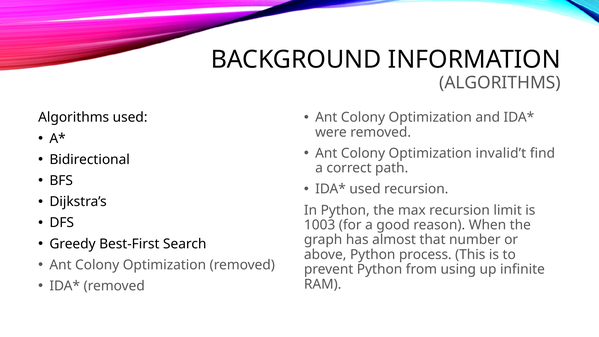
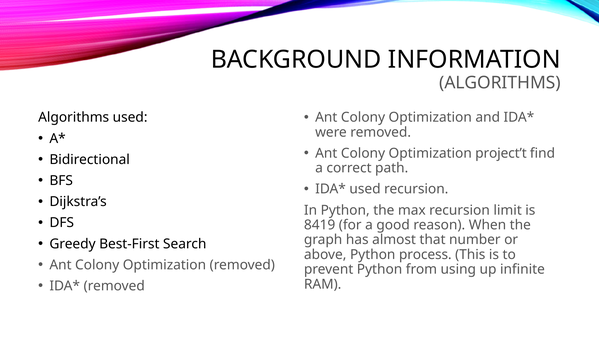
invalid’t: invalid’t -> project’t
1003: 1003 -> 8419
